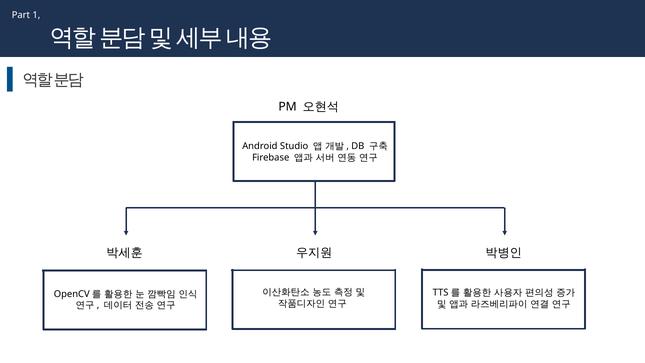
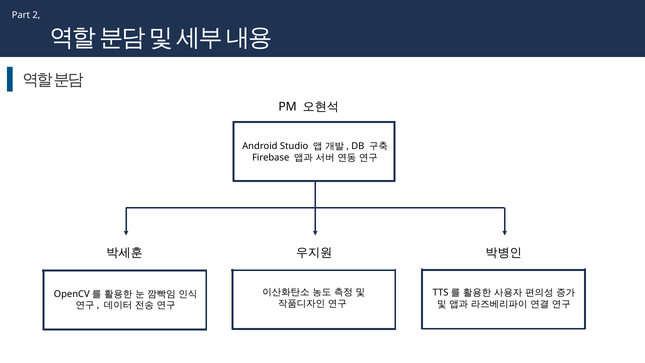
1: 1 -> 2
